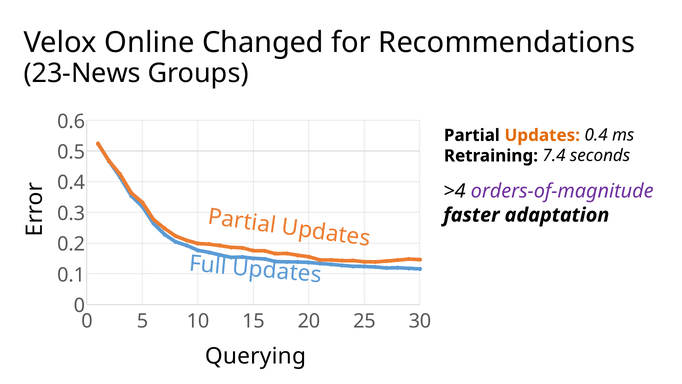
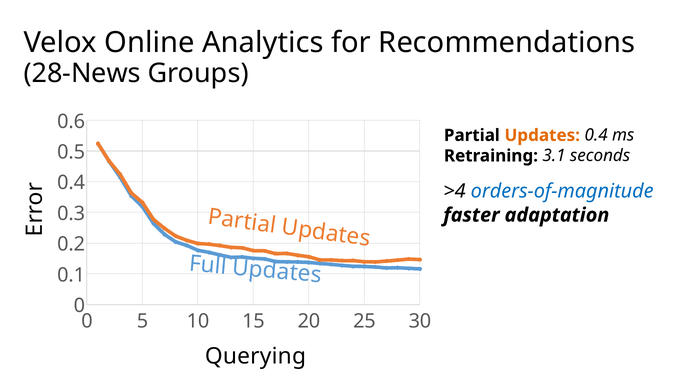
Changed: Changed -> Analytics
23-News: 23-News -> 28-News
7.4: 7.4 -> 3.1
orders-of-magnitude colour: purple -> blue
